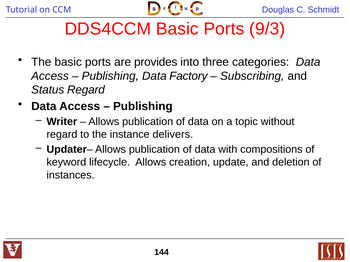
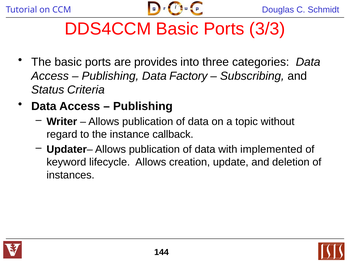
9/3: 9/3 -> 3/3
Status Regard: Regard -> Criteria
delivers: delivers -> callback
compositions: compositions -> implemented
